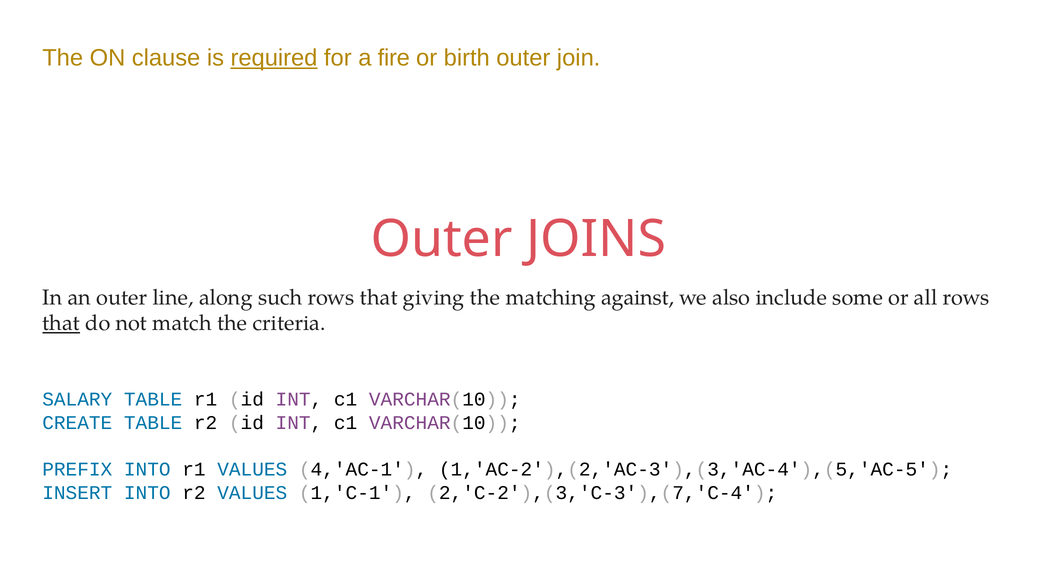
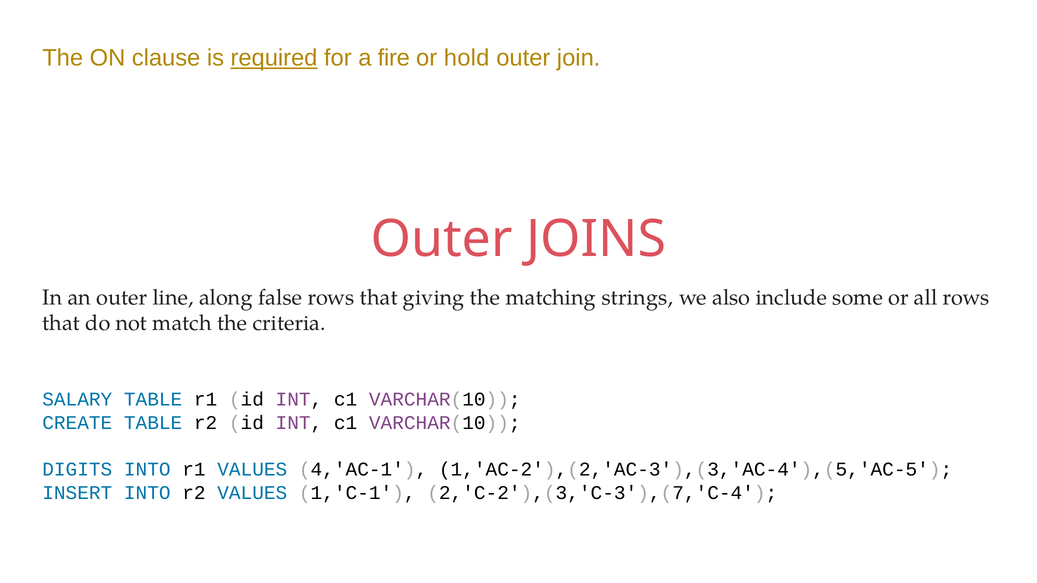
birth: birth -> hold
such: such -> false
against: against -> strings
that at (61, 324) underline: present -> none
PREFIX: PREFIX -> DIGITS
